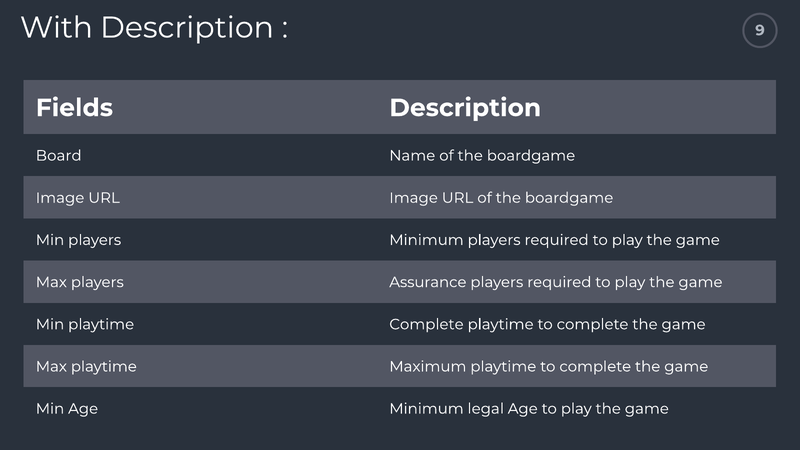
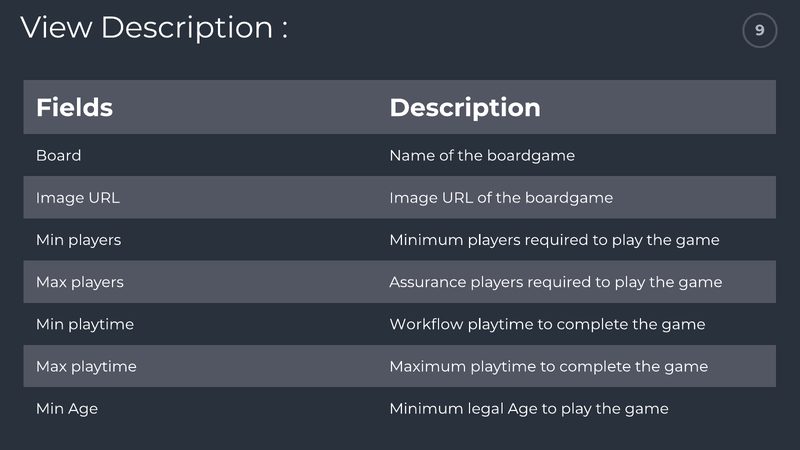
With: With -> View
playtime Complete: Complete -> Workflow
